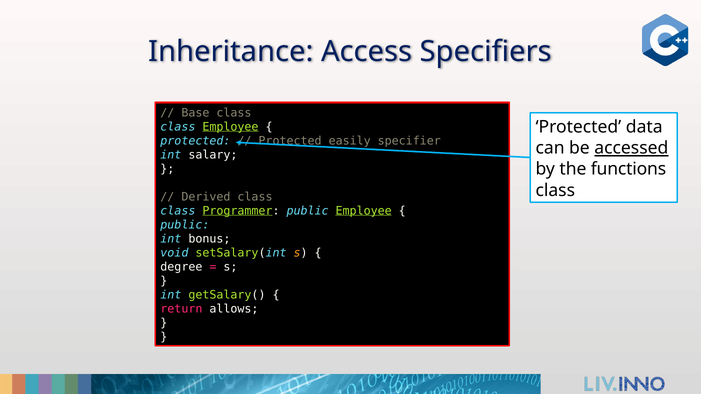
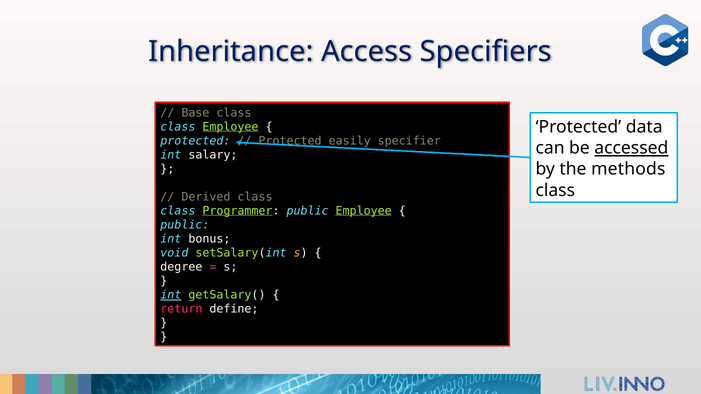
functions: functions -> methods
int at (171, 295) underline: none -> present
allows: allows -> define
